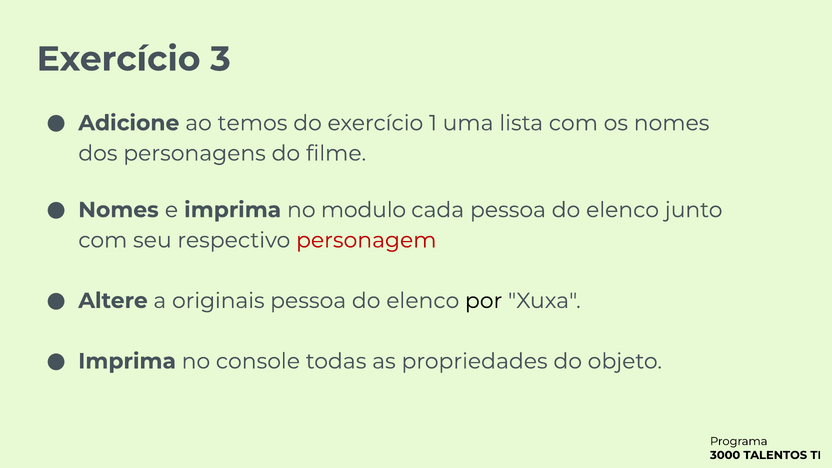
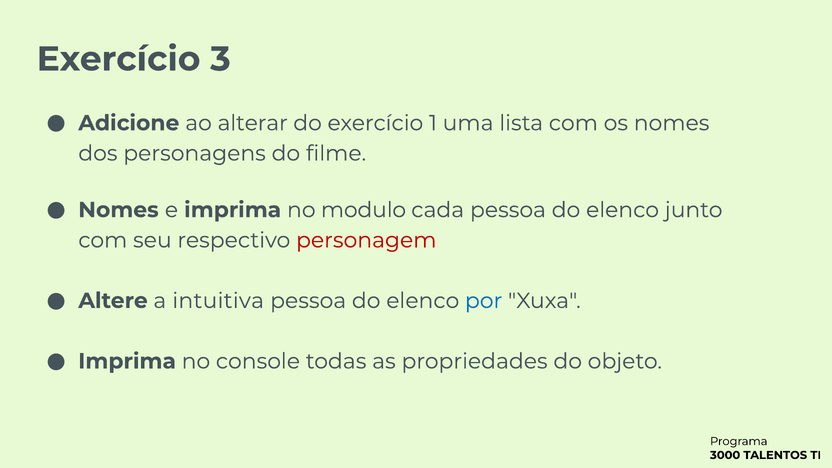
temos: temos -> alterar
originais: originais -> intuitiva
por colour: black -> blue
